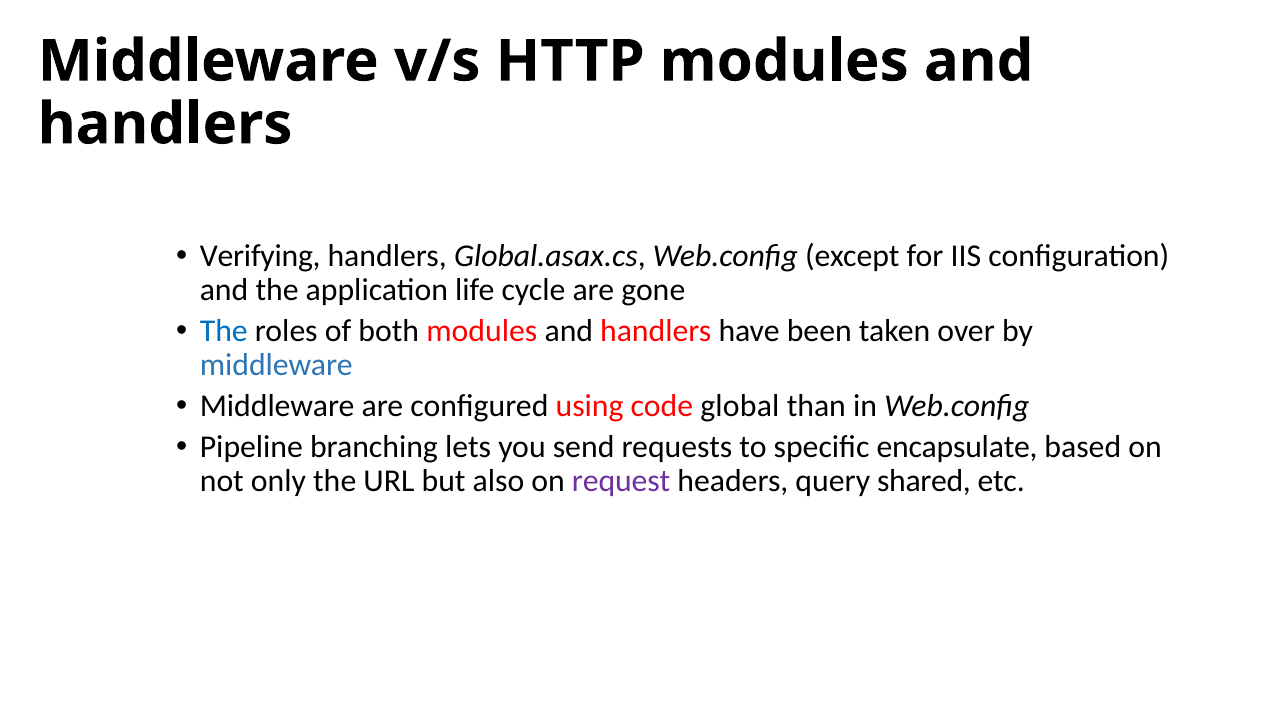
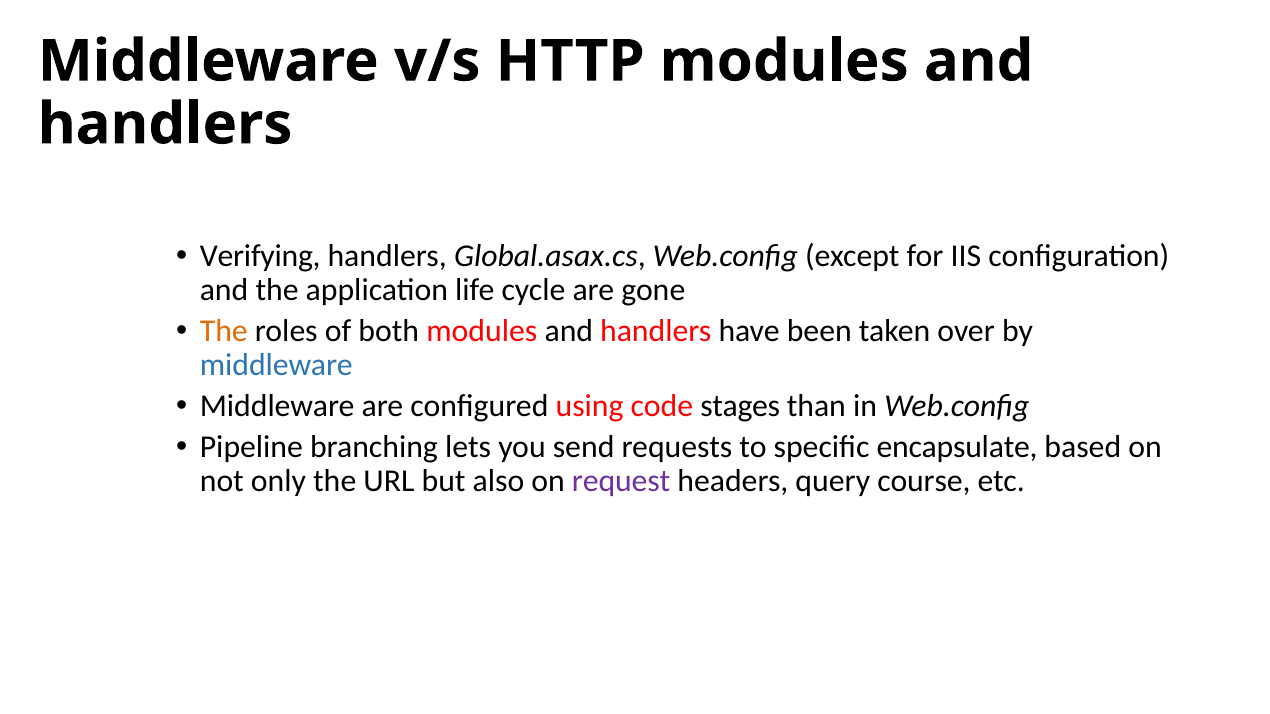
The at (224, 331) colour: blue -> orange
global: global -> stages
shared: shared -> course
